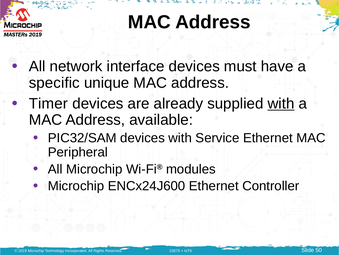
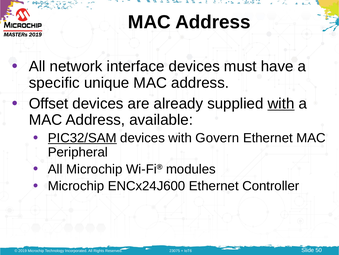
Timer: Timer -> Offset
PIC32/SAM underline: none -> present
Service: Service -> Govern
